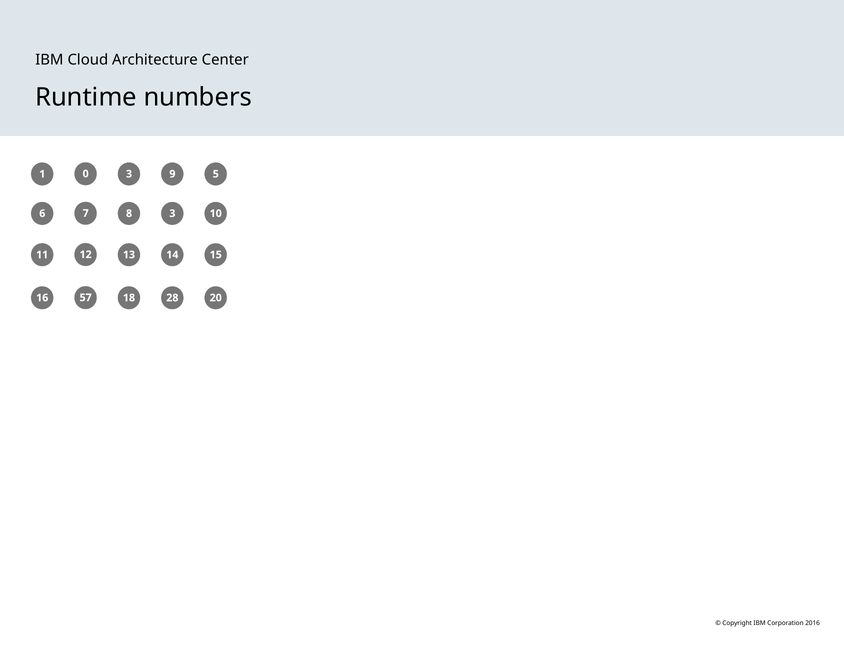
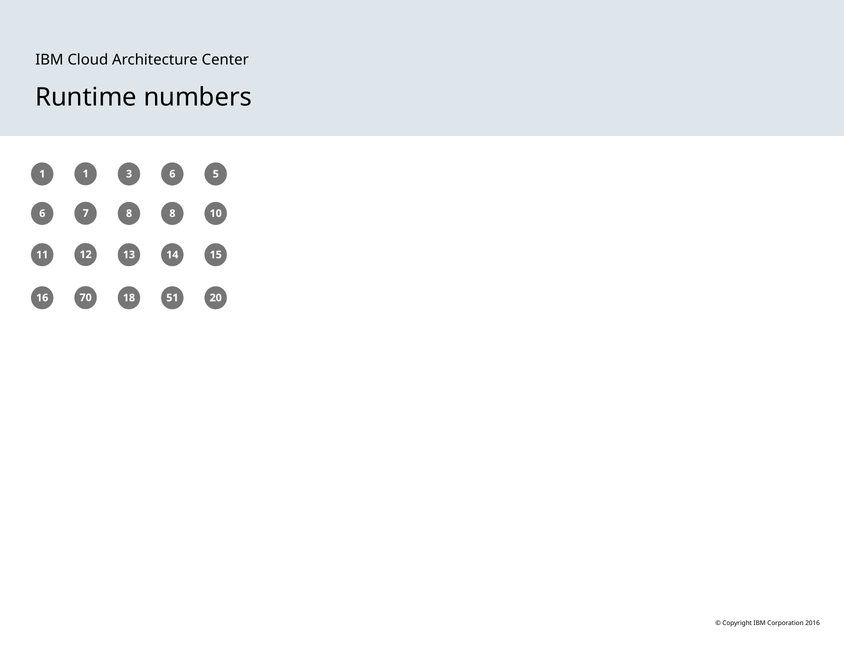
1 0: 0 -> 1
3 9: 9 -> 6
8 3: 3 -> 8
57: 57 -> 70
28: 28 -> 51
